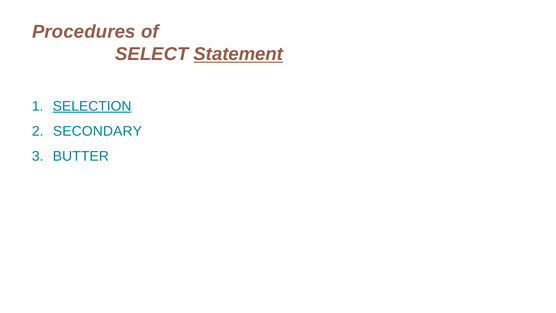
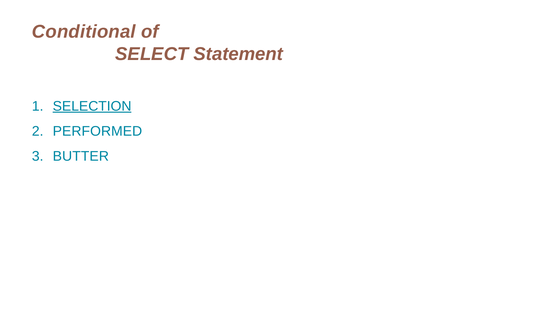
Procedures: Procedures -> Conditional
Statement underline: present -> none
SECONDARY: SECONDARY -> PERFORMED
